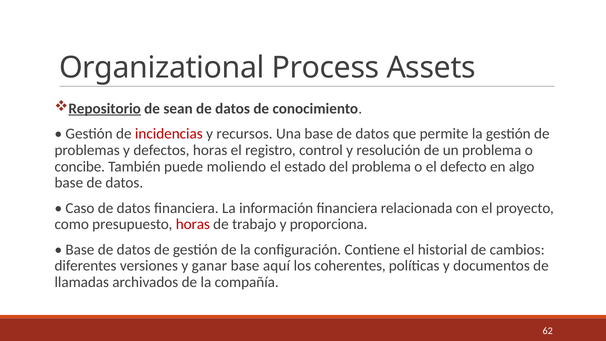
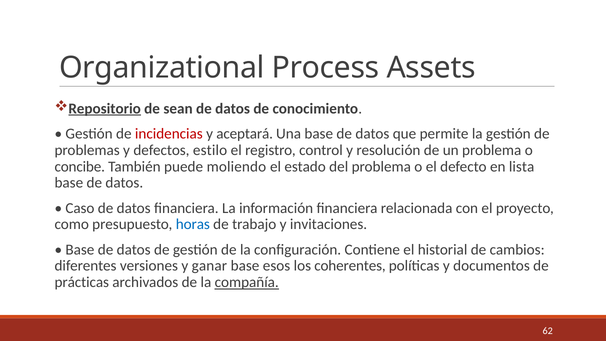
recursos: recursos -> aceptará
defectos horas: horas -> estilo
algo: algo -> lista
horas at (193, 224) colour: red -> blue
proporciona: proporciona -> invitaciones
aquí: aquí -> esos
llamadas: llamadas -> prácticas
compañía underline: none -> present
